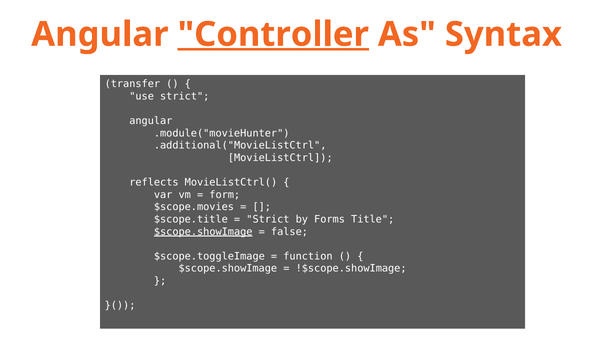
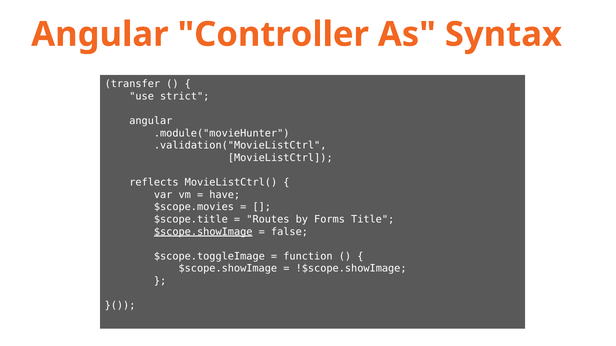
Controller underline: present -> none
.additional("MovieListCtrl: .additional("MovieListCtrl -> .validation("MovieListCtrl
form: form -> have
Strict at (268, 220): Strict -> Routes
